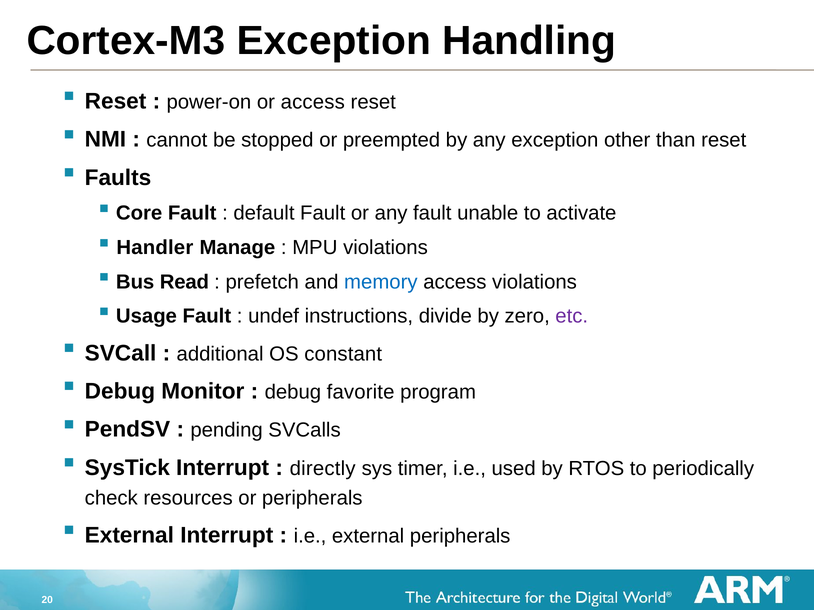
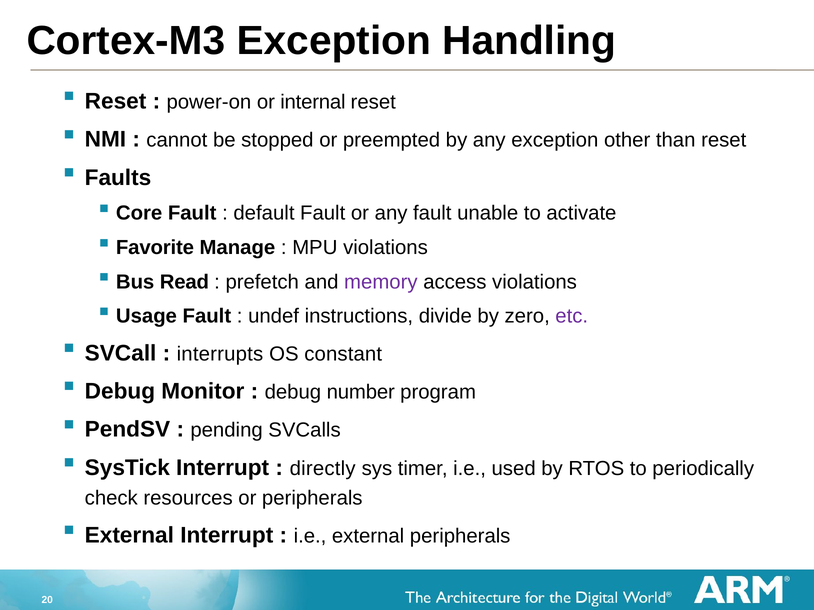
or access: access -> internal
Handler: Handler -> Favorite
memory colour: blue -> purple
additional: additional -> interrupts
favorite: favorite -> number
